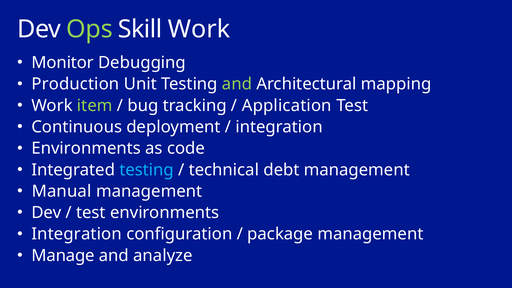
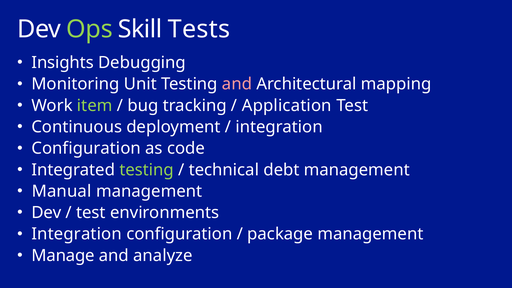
Skill Work: Work -> Tests
Monitor: Monitor -> Insights
Production: Production -> Monitoring
and at (237, 84) colour: light green -> pink
Environments at (86, 148): Environments -> Configuration
testing at (147, 170) colour: light blue -> light green
